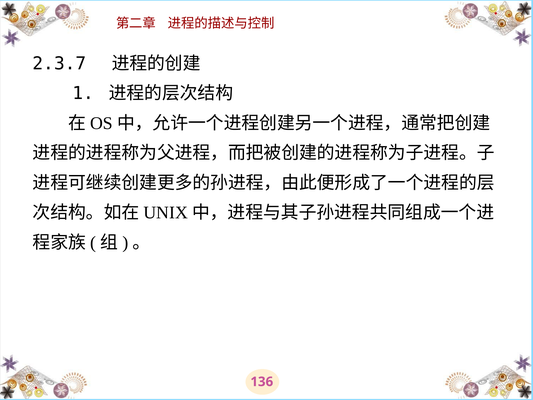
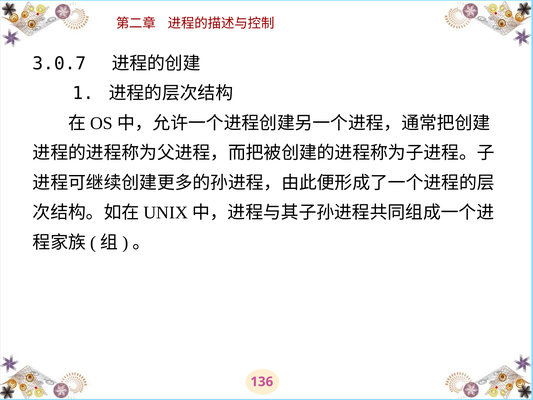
2.3.7: 2.3.7 -> 3.0.7
